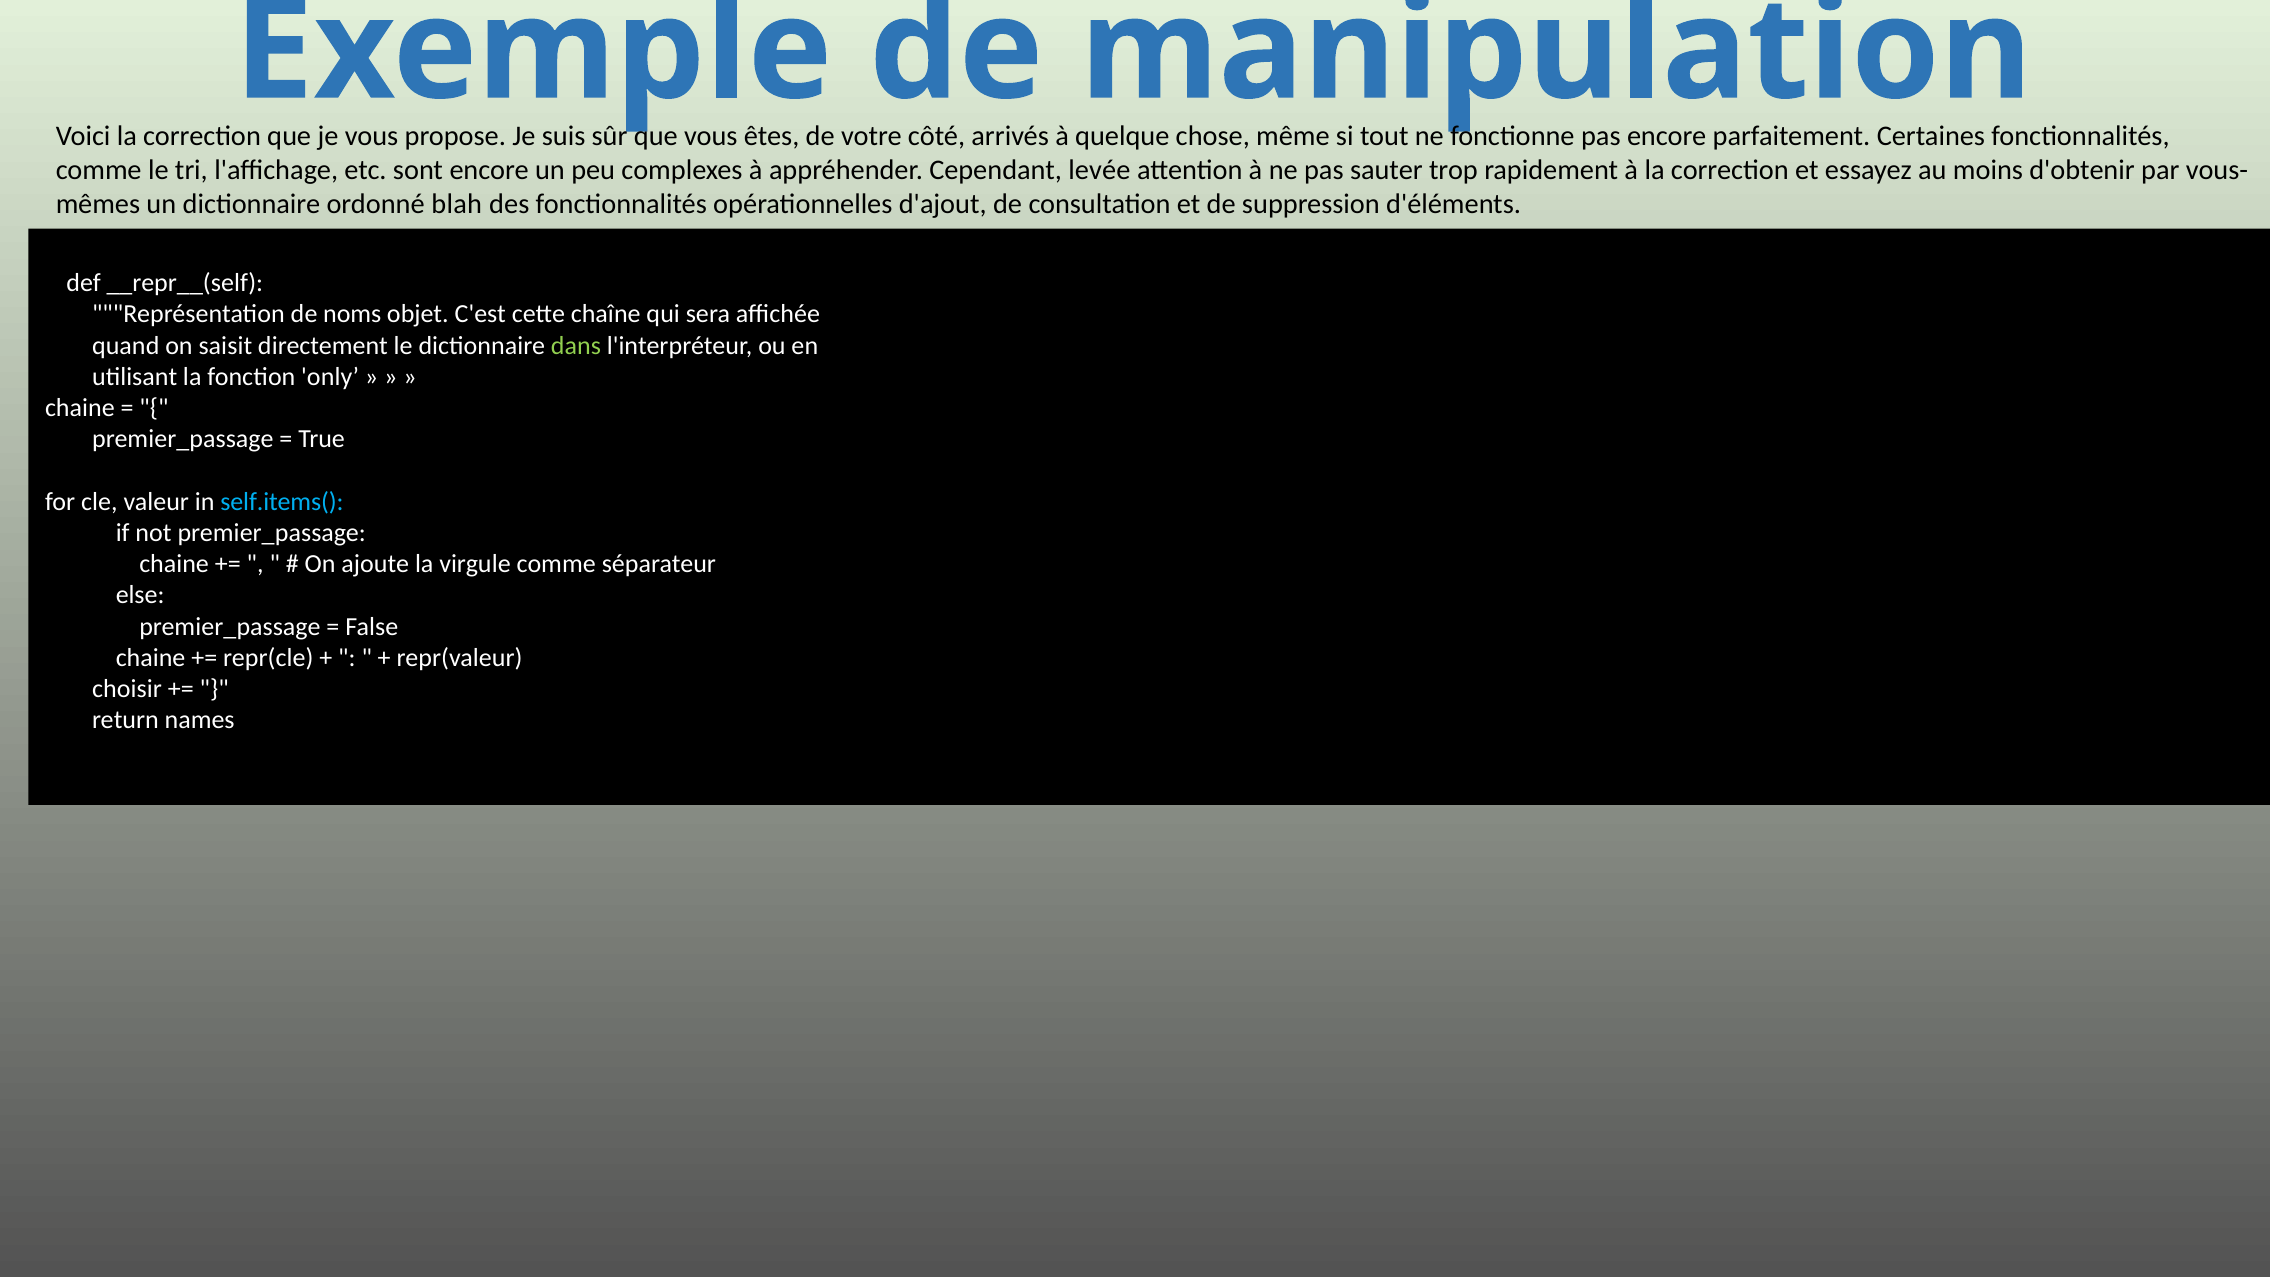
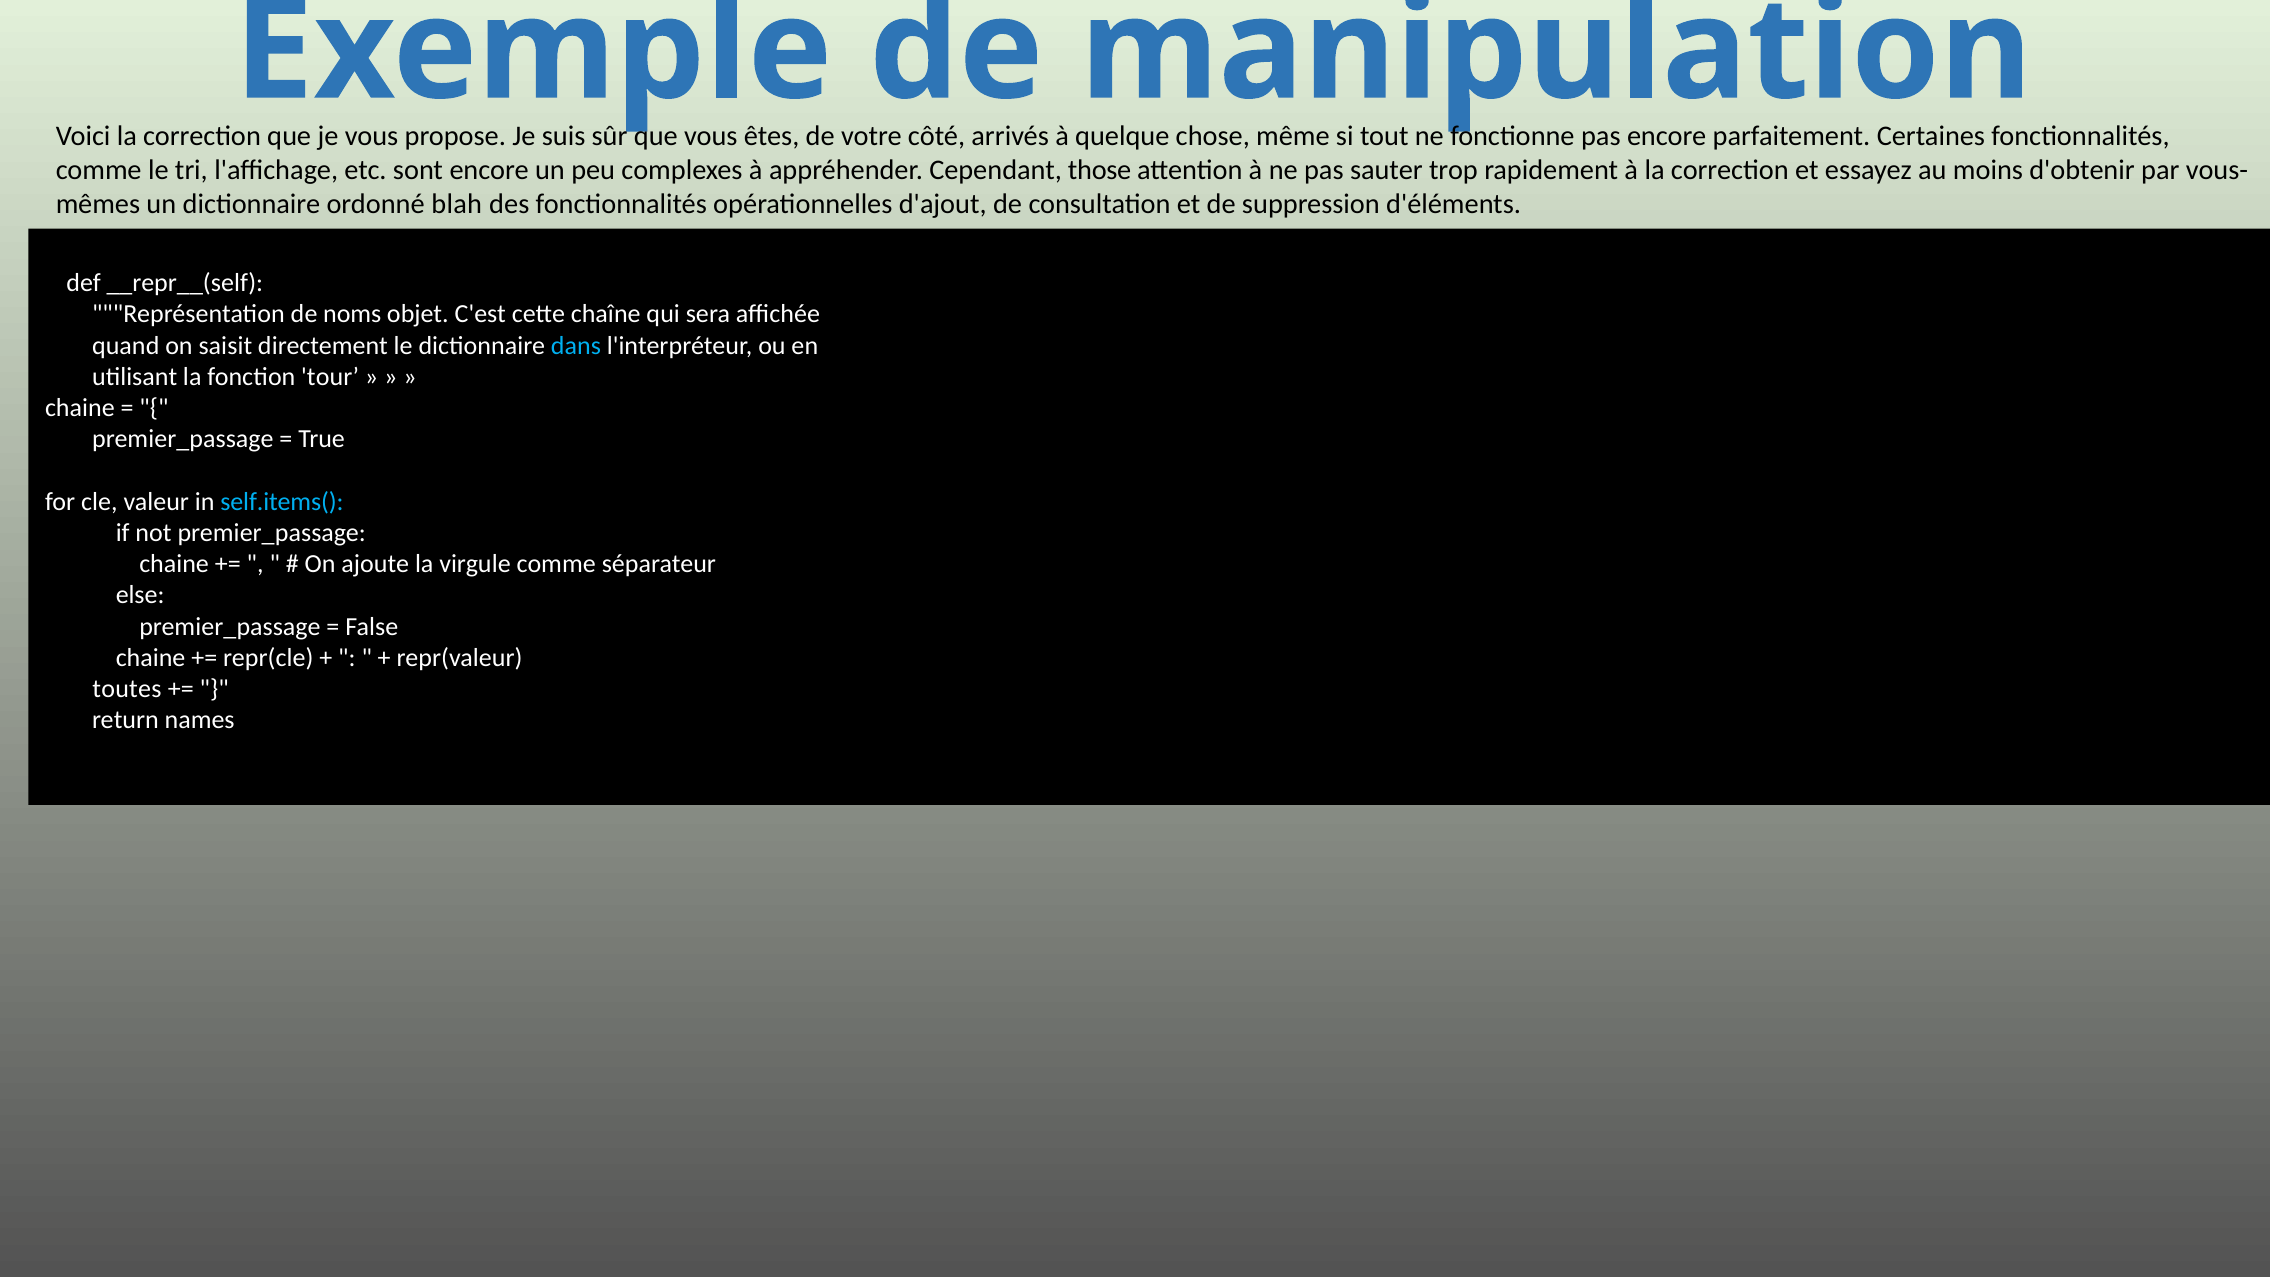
levée: levée -> those
dans colour: light green -> light blue
only: only -> tour
choisir: choisir -> toutes
